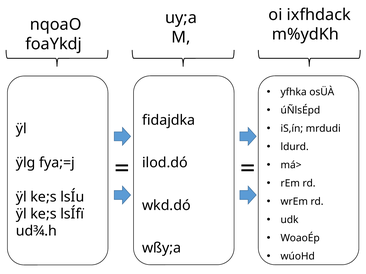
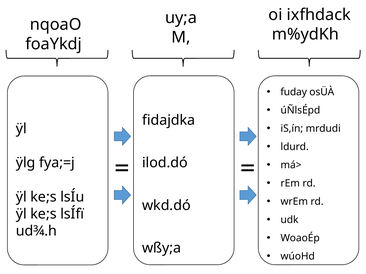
yfhka: yfhka -> fuday
